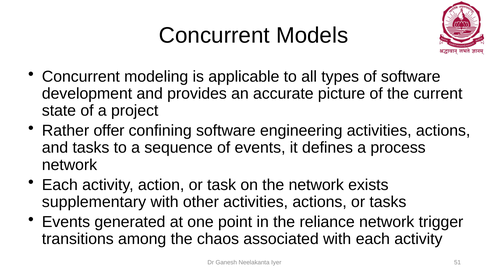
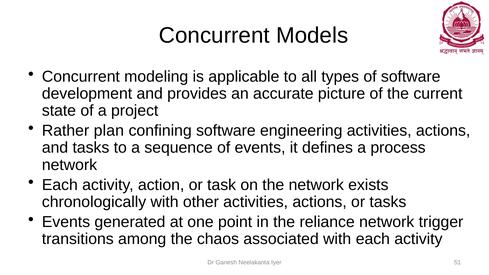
offer: offer -> plan
supplementary: supplementary -> chronologically
